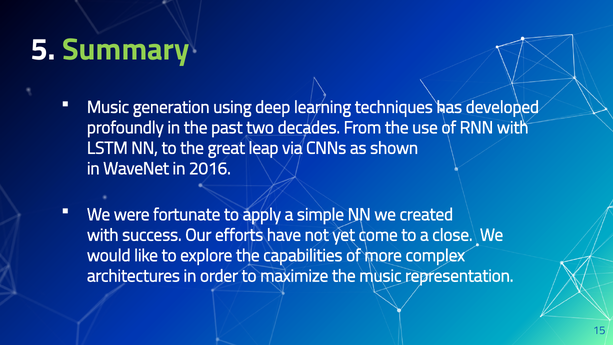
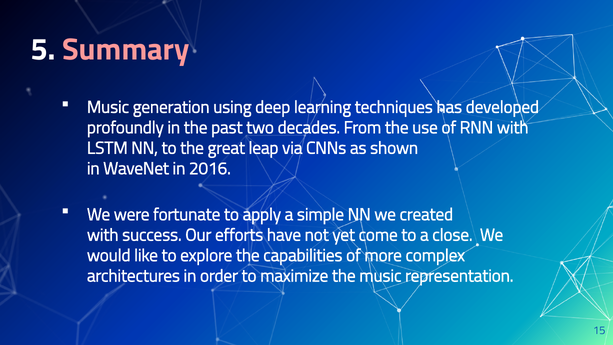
Summary colour: light green -> pink
